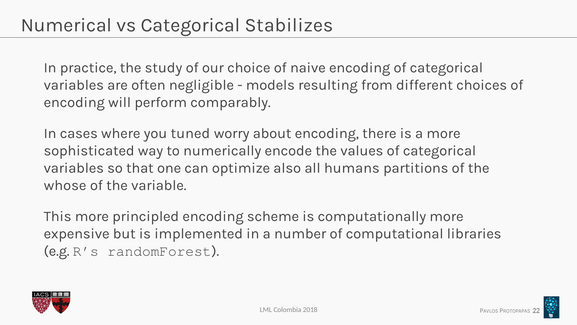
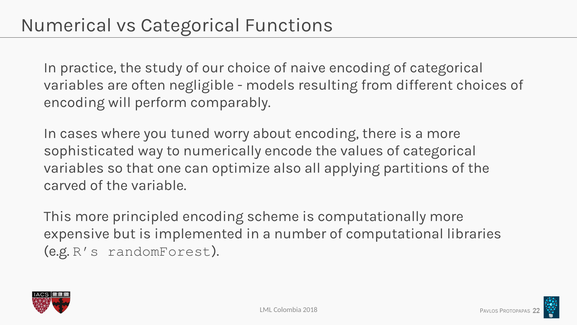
Stabilizes: Stabilizes -> Functions
humans: humans -> applying
whose: whose -> carved
